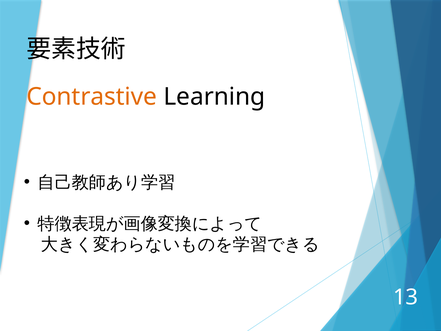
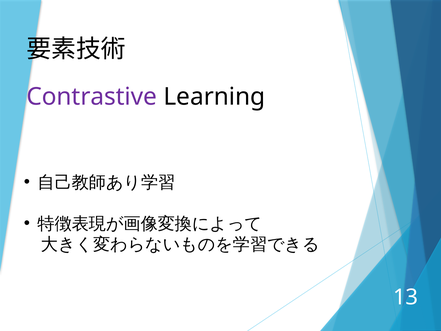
Contrastive colour: orange -> purple
